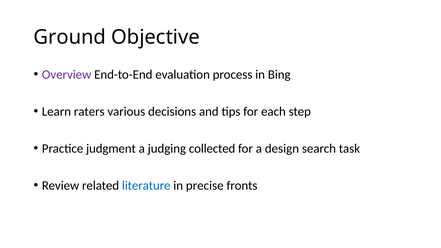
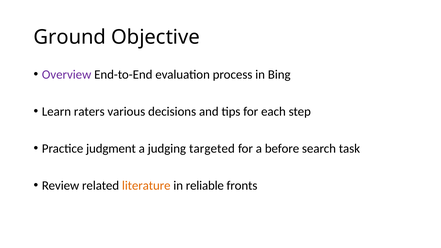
collected: collected -> targeted
design: design -> before
literature colour: blue -> orange
precise: precise -> reliable
